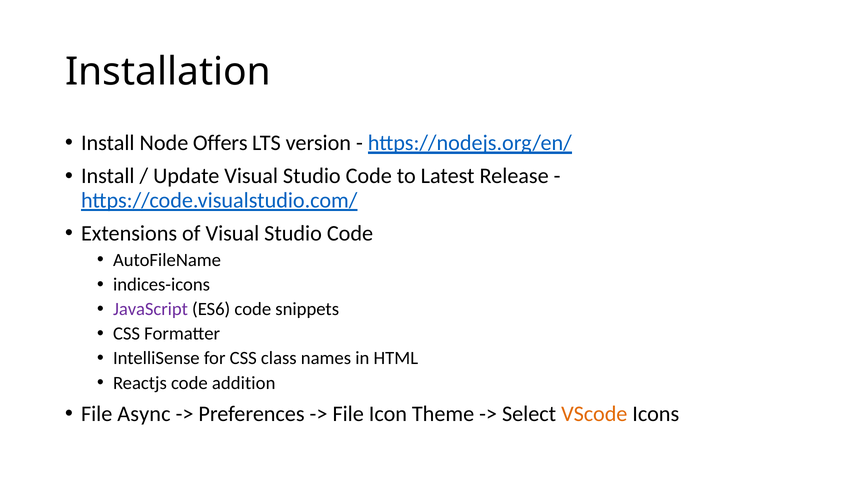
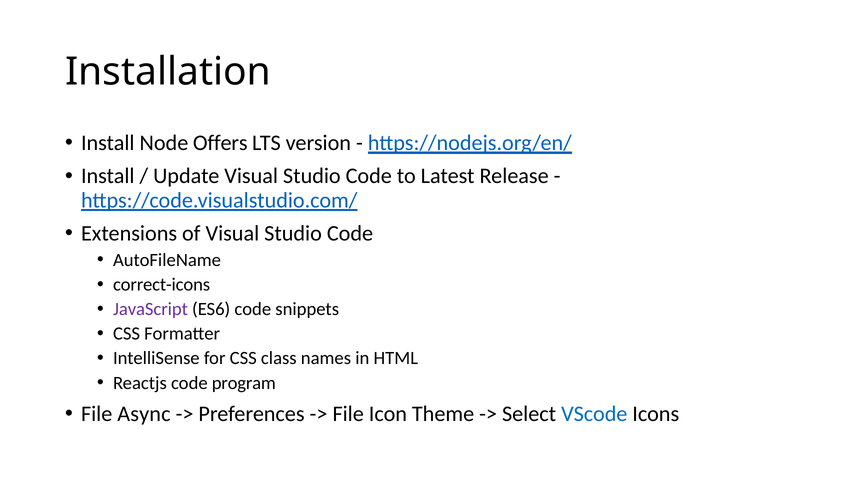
indices-icons: indices-icons -> correct-icons
addition: addition -> program
VScode colour: orange -> blue
